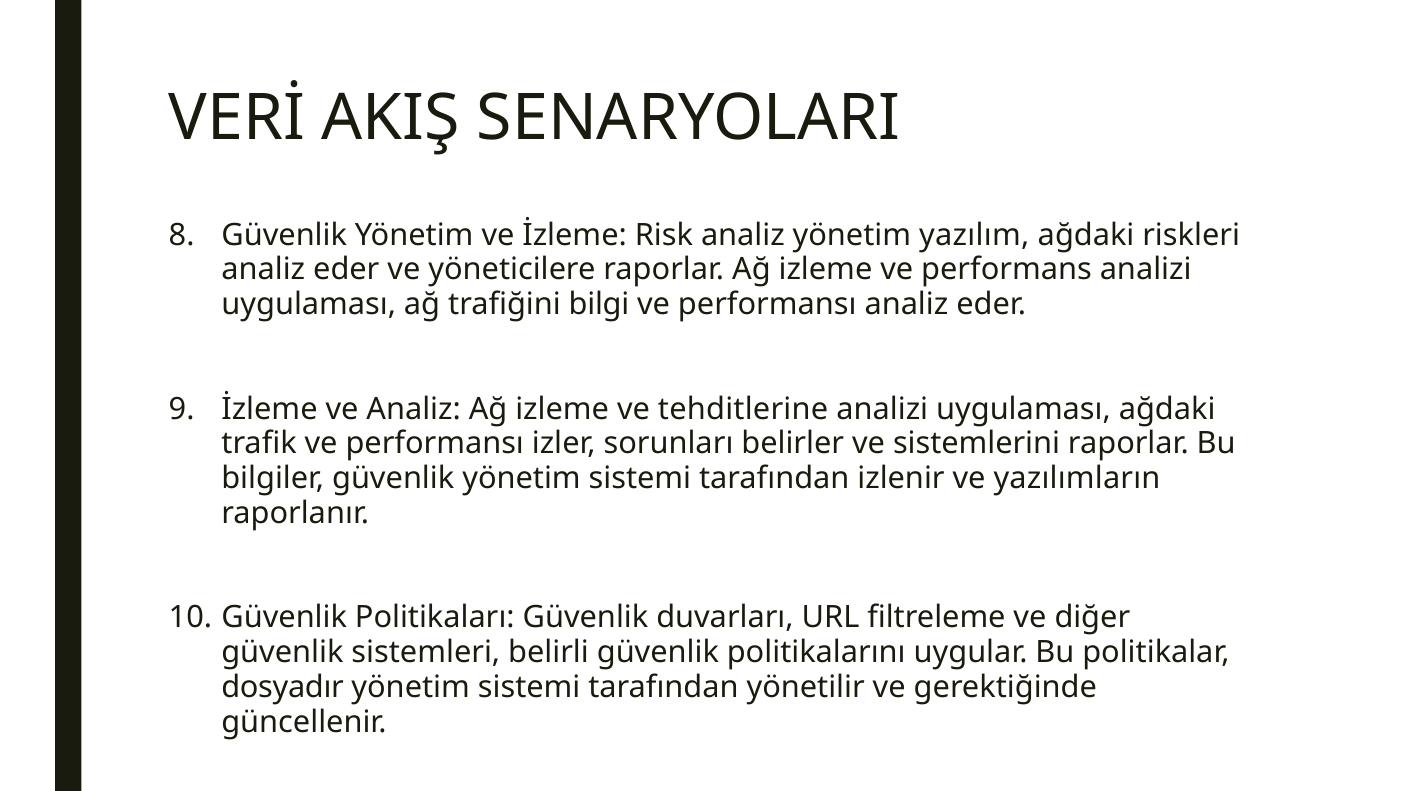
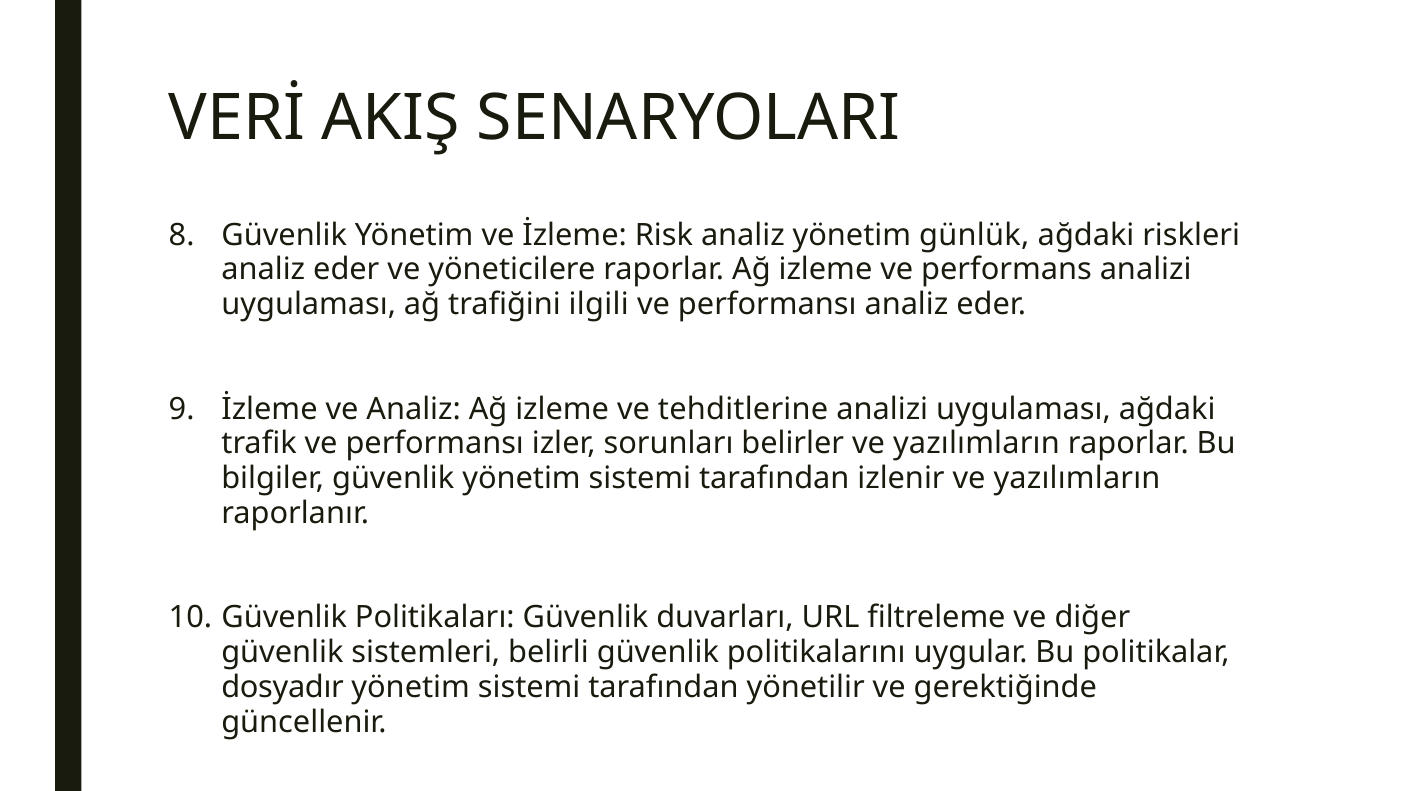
yazılım: yazılım -> günlük
bilgi: bilgi -> ilgili
belirler ve sistemlerini: sistemlerini -> yazılımların
